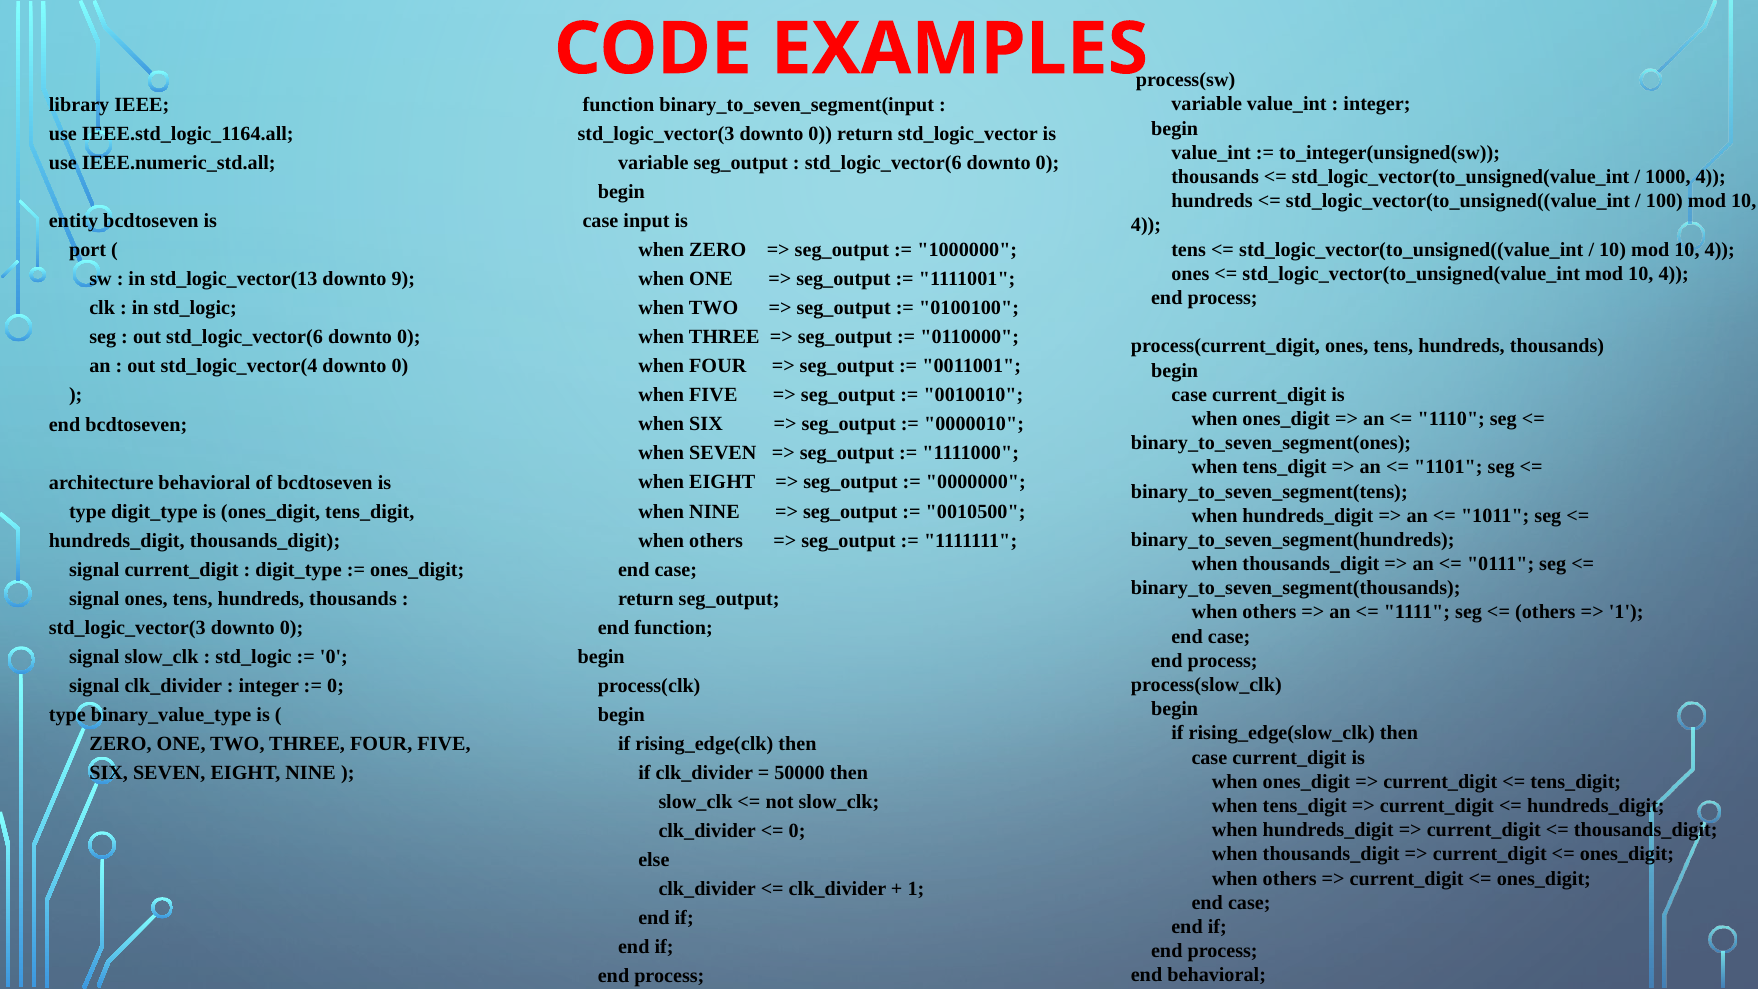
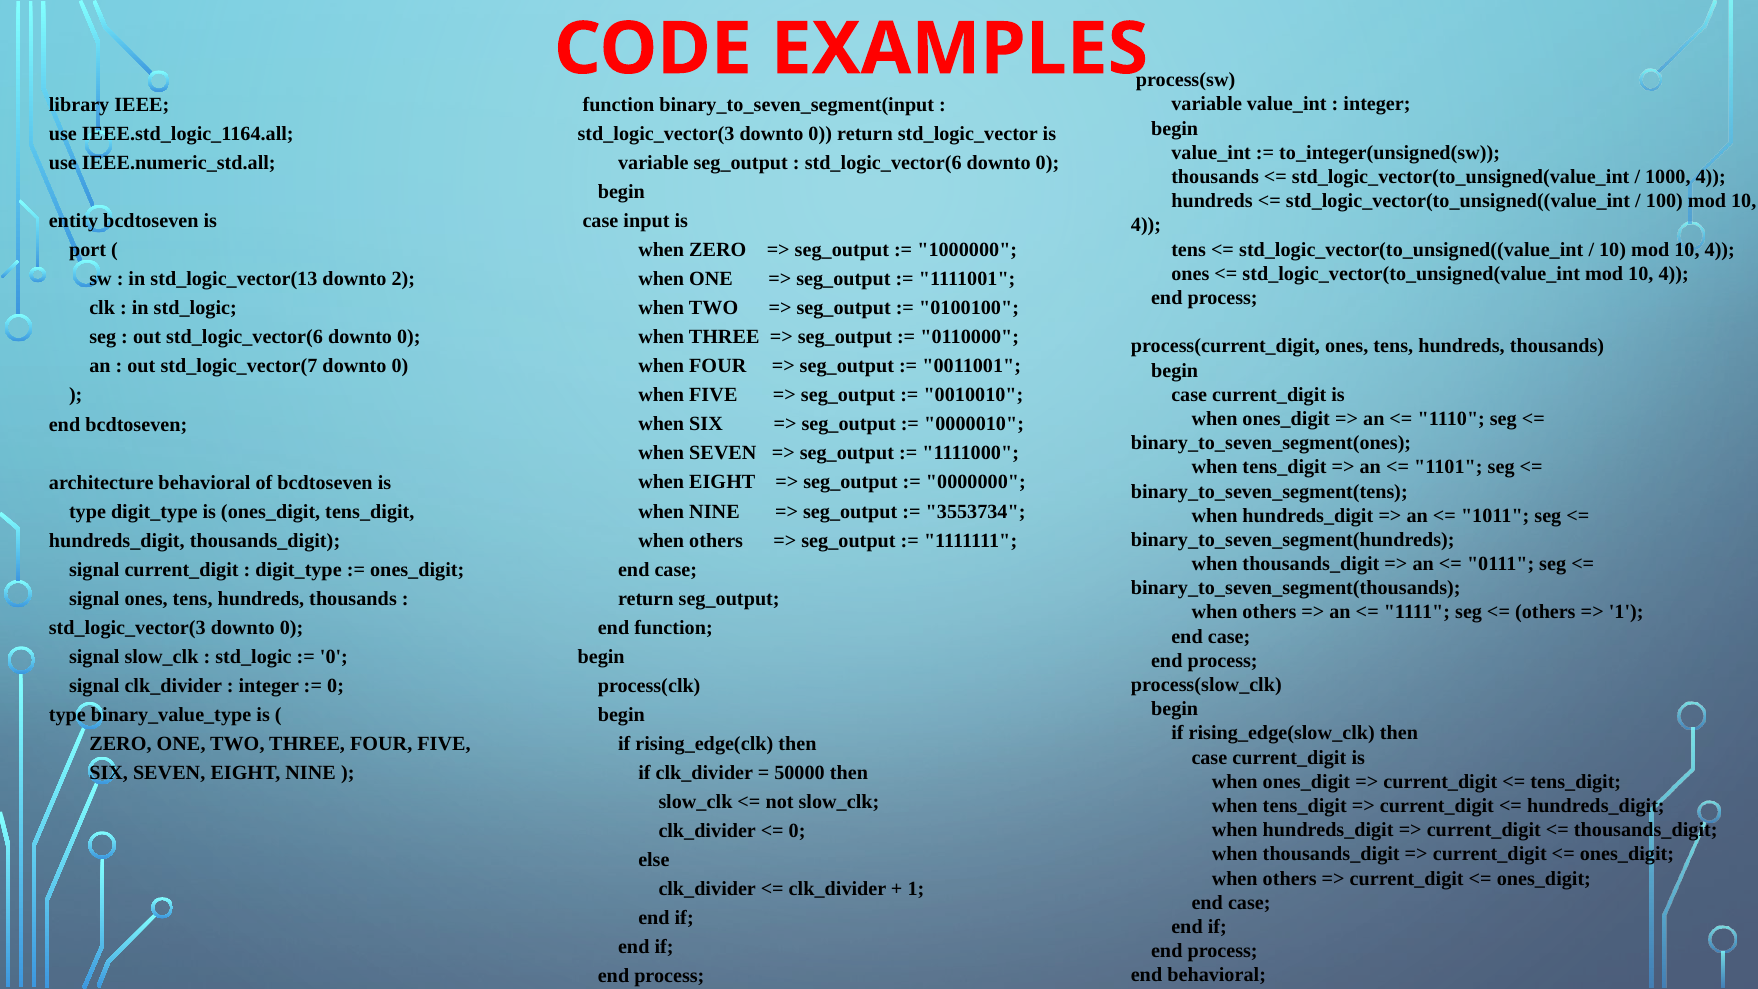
9: 9 -> 2
std_logic_vector(4: std_logic_vector(4 -> std_logic_vector(7
0010500: 0010500 -> 3553734
